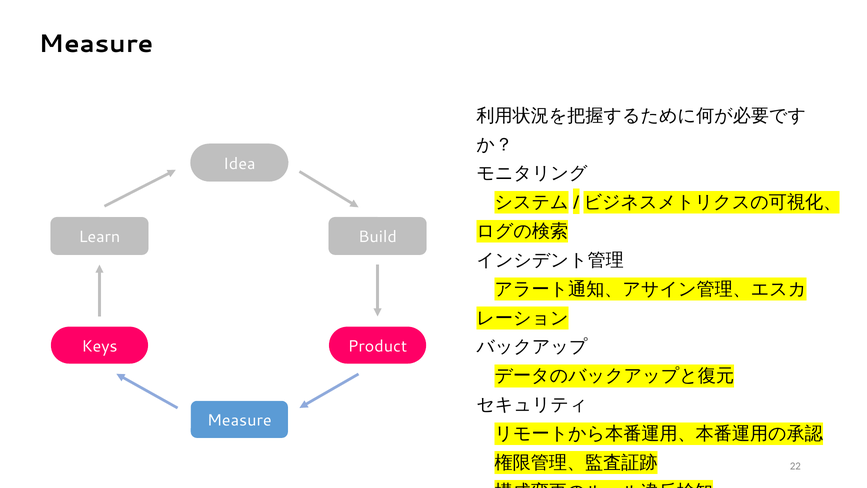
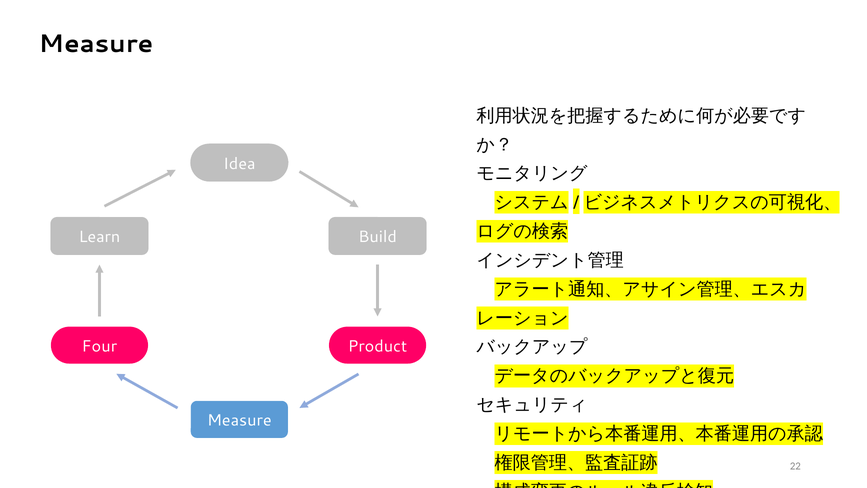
Keys: Keys -> Four
